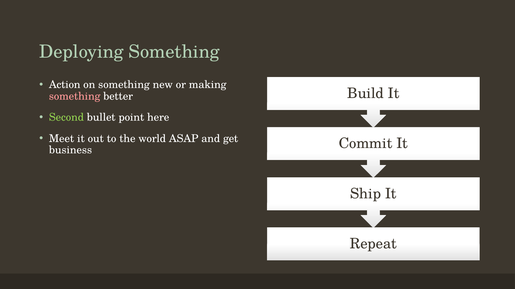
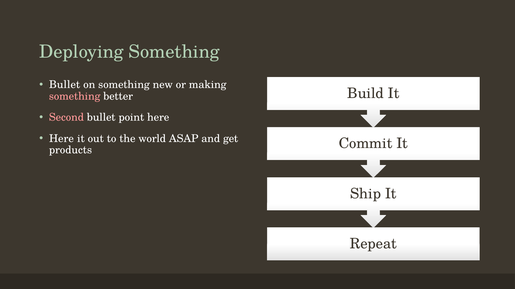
Action at (65, 85): Action -> Bullet
Second colour: light green -> pink
Meet at (62, 139): Meet -> Here
business: business -> products
